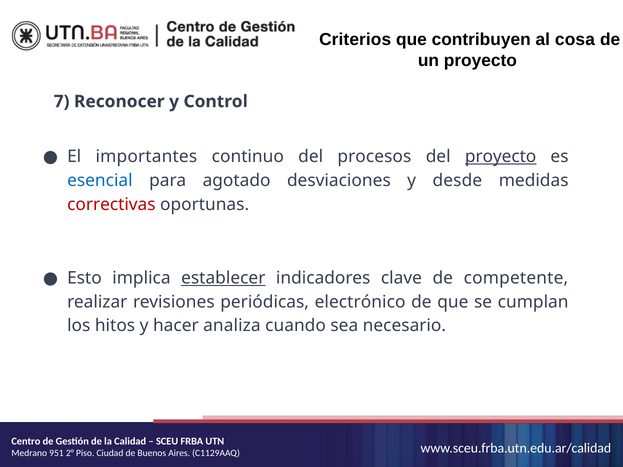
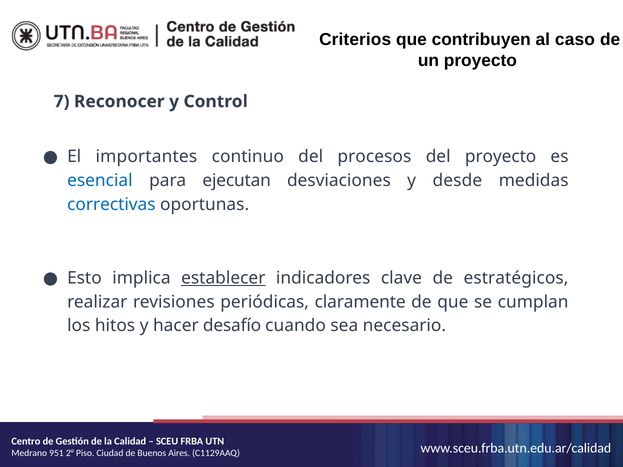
cosa: cosa -> caso
proyecto at (501, 157) underline: present -> none
agotado: agotado -> ejecutan
correctivas colour: red -> blue
competente: competente -> estratégicos
electrónico: electrónico -> claramente
analiza: analiza -> desafío
